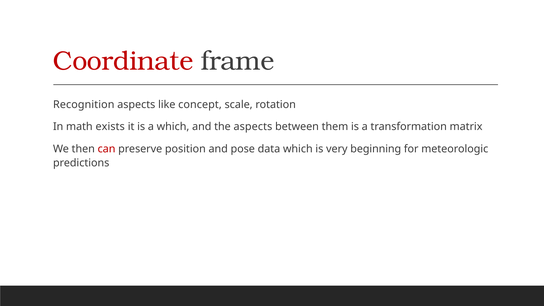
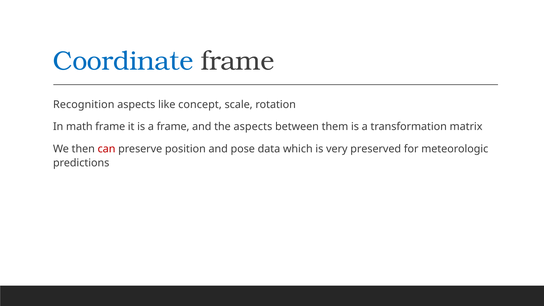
Coordinate colour: red -> blue
math exists: exists -> frame
a which: which -> frame
beginning: beginning -> preserved
